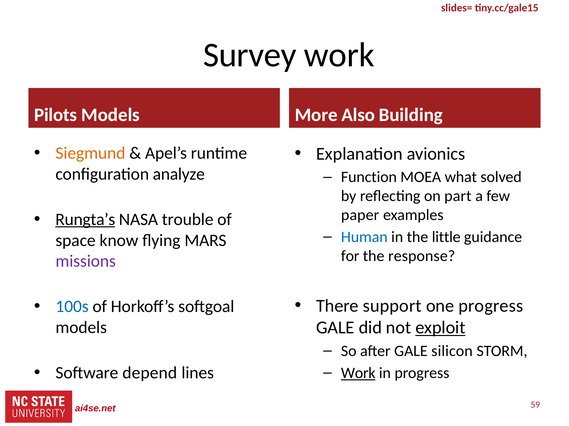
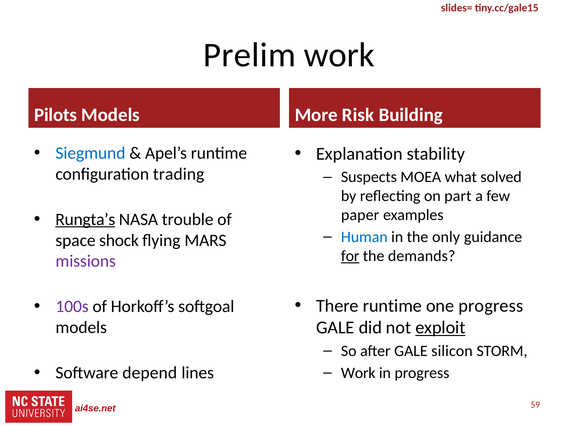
Survey: Survey -> Prelim
Also: Also -> Risk
Siegmund colour: orange -> blue
avionics: avionics -> stability
analyze: analyze -> trading
Function: Function -> Suspects
little: little -> only
know: know -> shock
for underline: none -> present
response: response -> demands
There support: support -> runtime
100s colour: blue -> purple
Work at (358, 374) underline: present -> none
